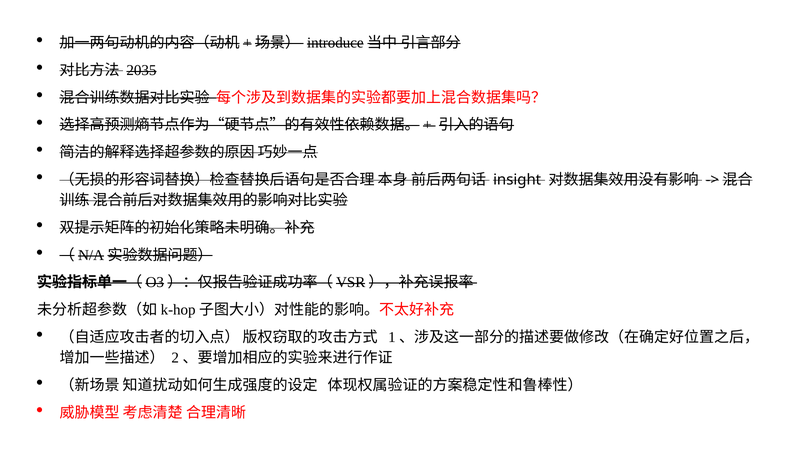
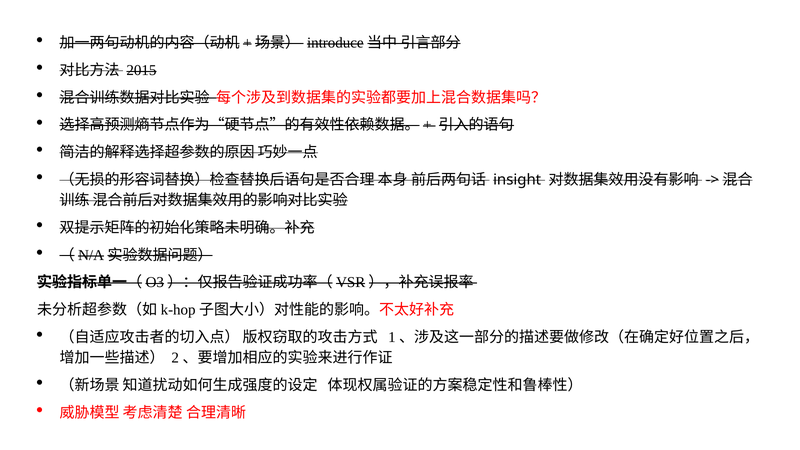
2035: 2035 -> 2015
